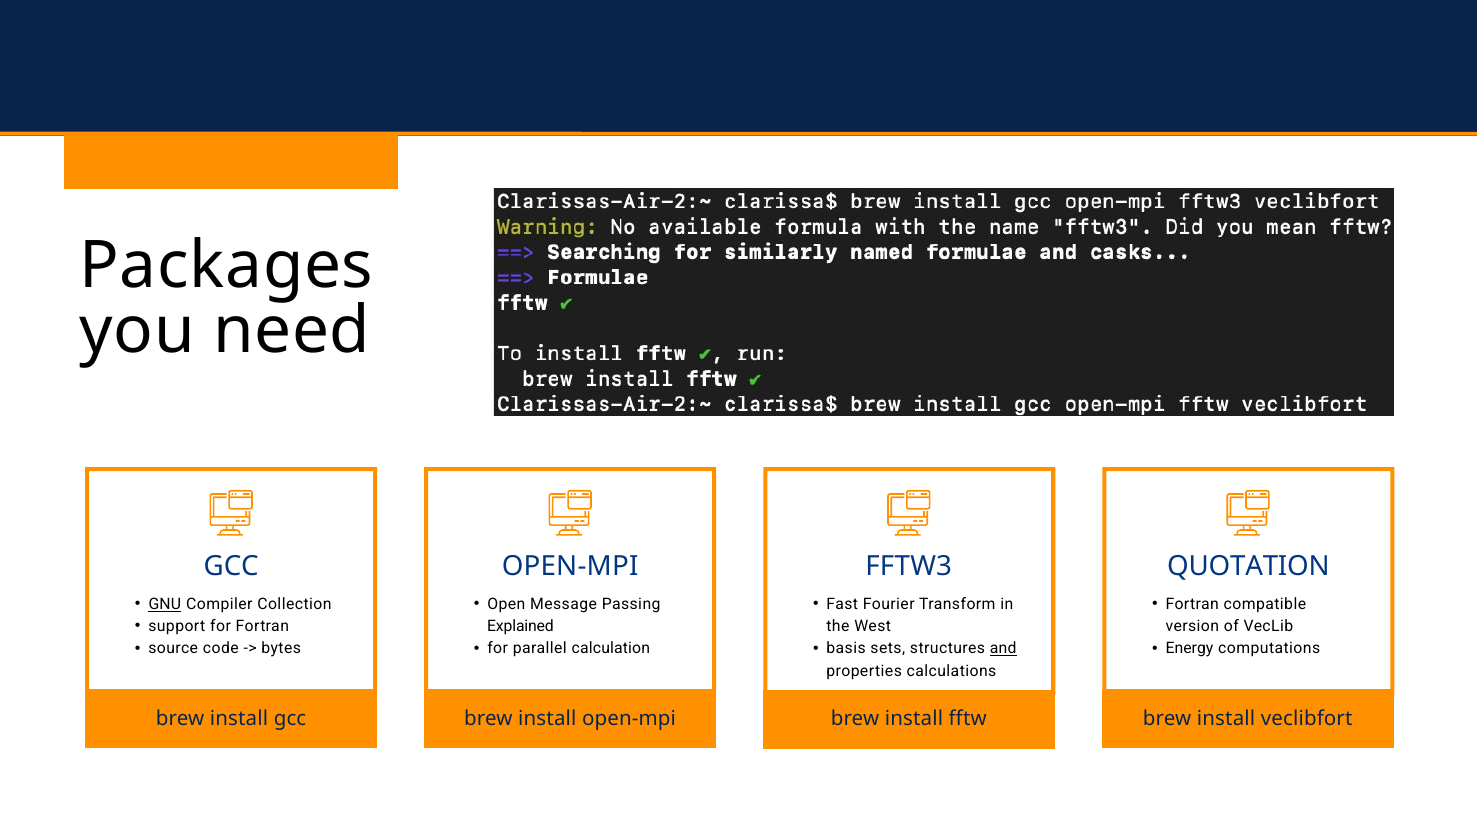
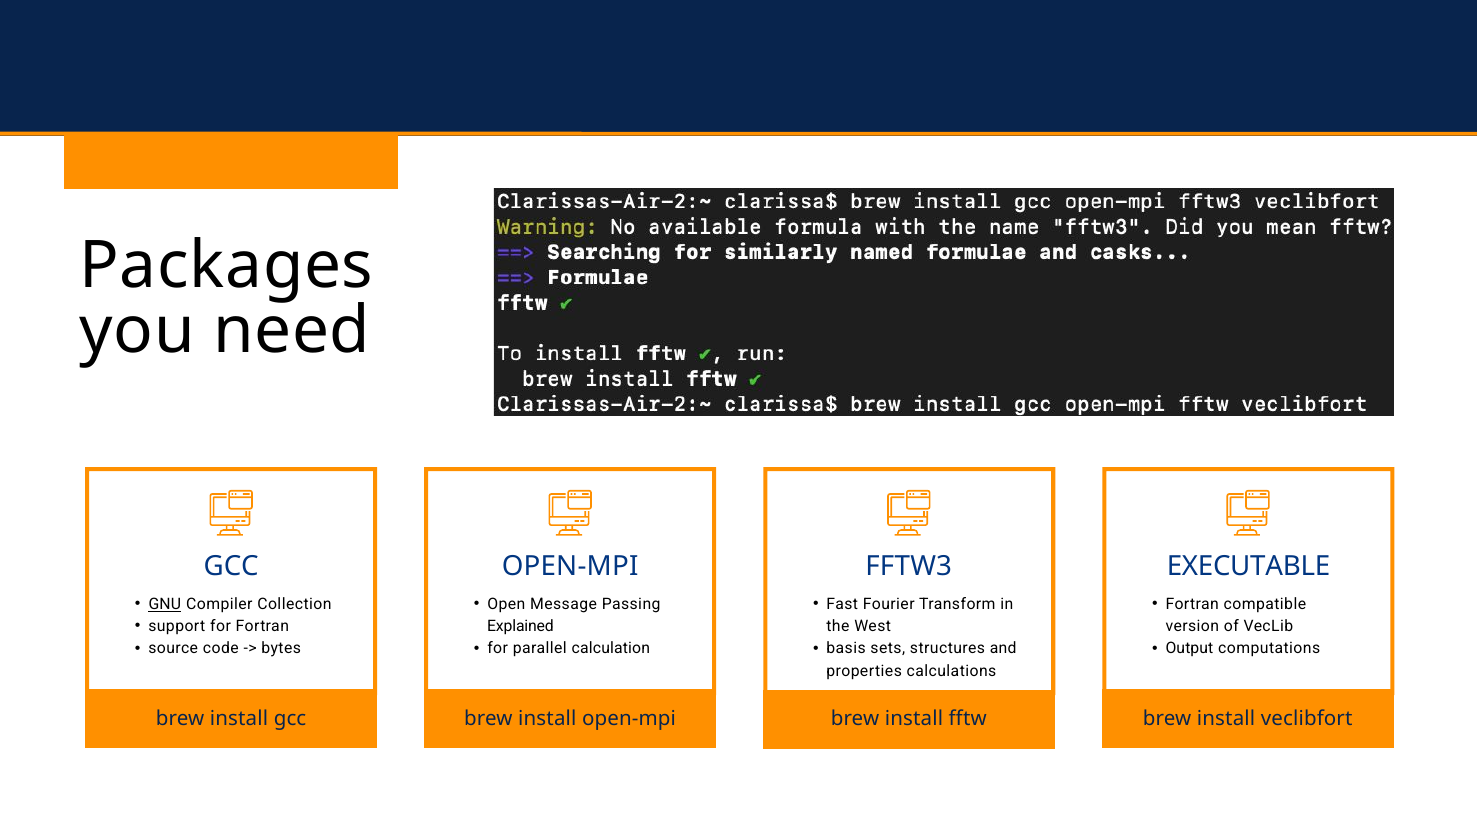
QUOTATION: QUOTATION -> EXECUTABLE
and underline: present -> none
Energy: Energy -> Output
